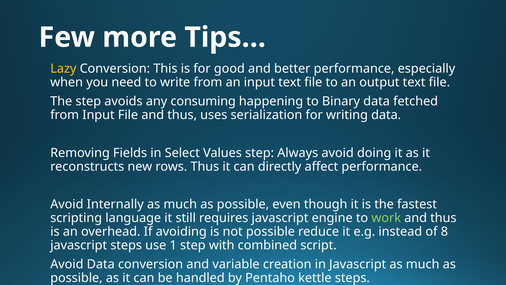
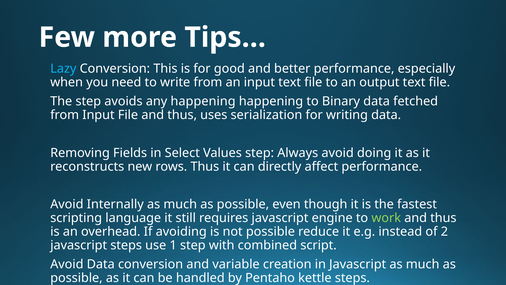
Lazy colour: yellow -> light blue
any consuming: consuming -> happening
8: 8 -> 2
